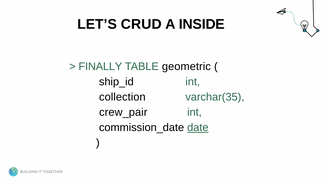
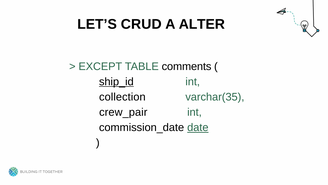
INSIDE: INSIDE -> ALTER
FINALLY: FINALLY -> EXCEPT
geometric: geometric -> comments
ship_id underline: none -> present
